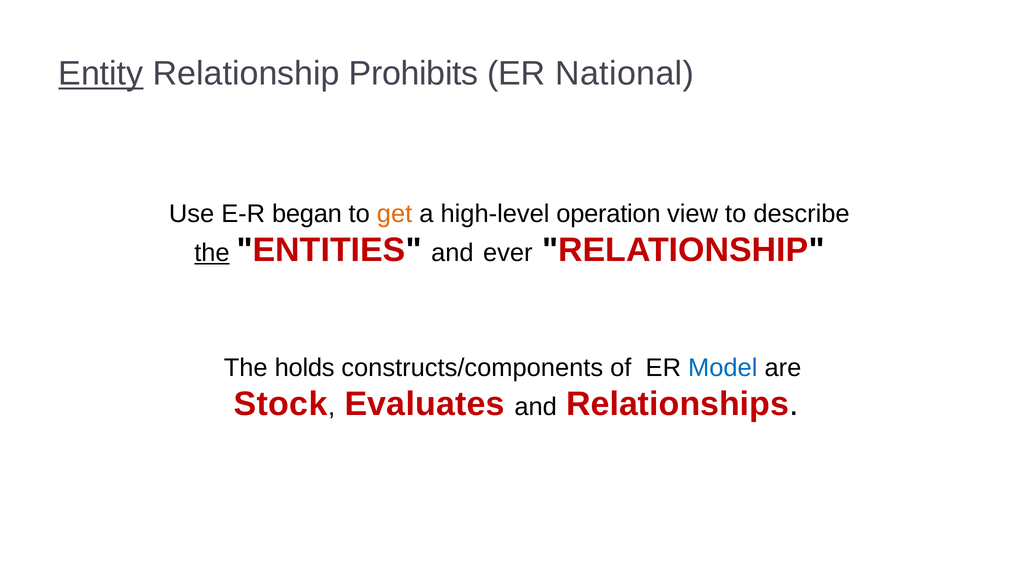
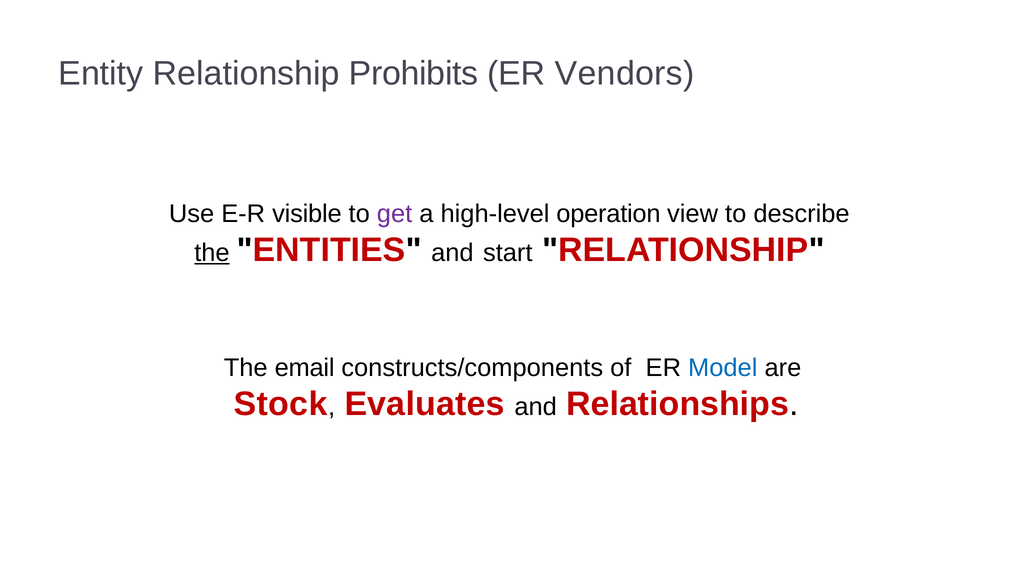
Entity underline: present -> none
National: National -> Vendors
began: began -> visible
get colour: orange -> purple
ever: ever -> start
holds: holds -> email
